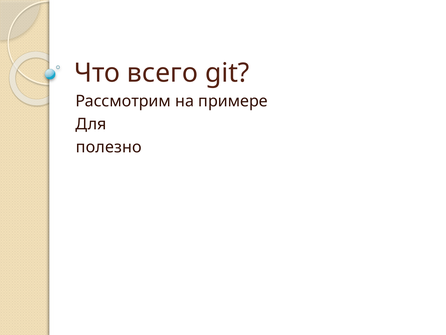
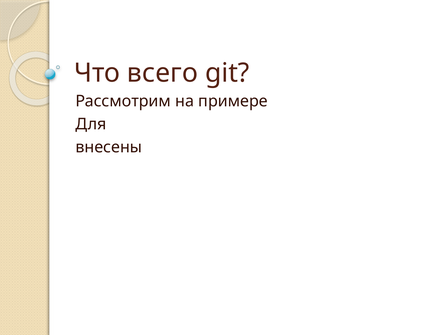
полезно: полезно -> внесены
